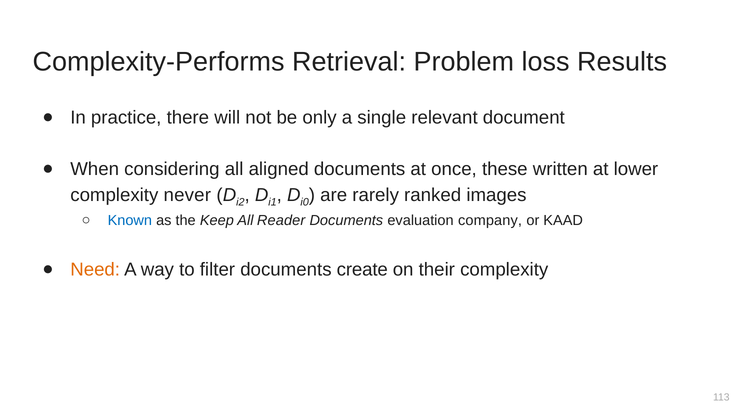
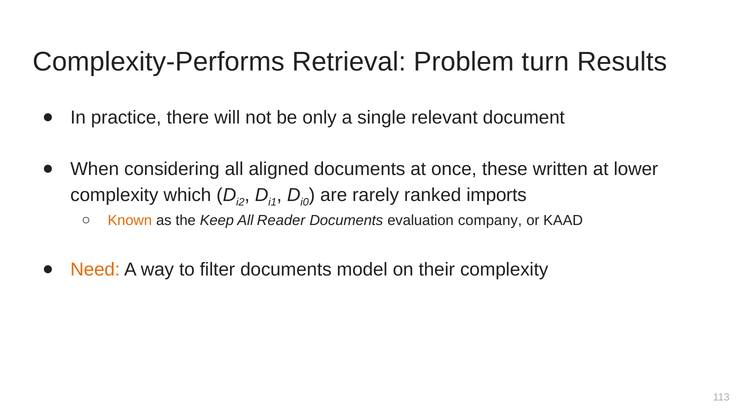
loss: loss -> turn
never: never -> which
images: images -> imports
Known colour: blue -> orange
create: create -> model
